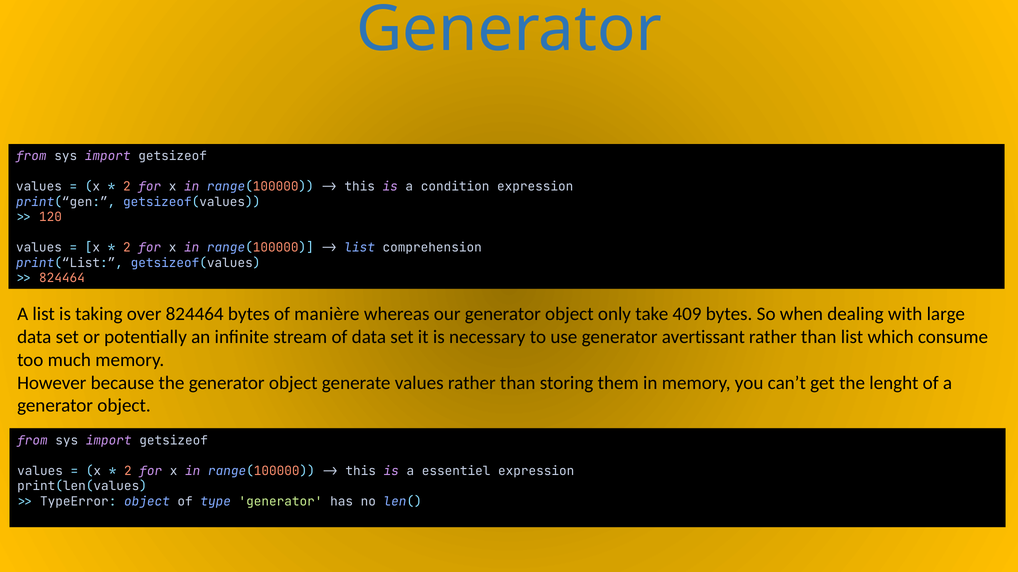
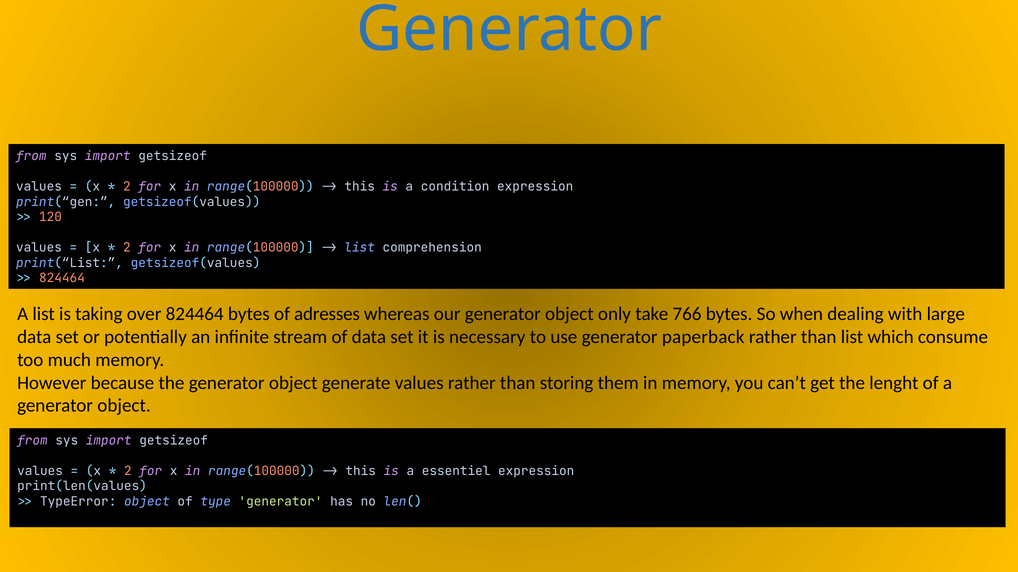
manière: manière -> adresses
409: 409 -> 766
avertissant: avertissant -> paperback
